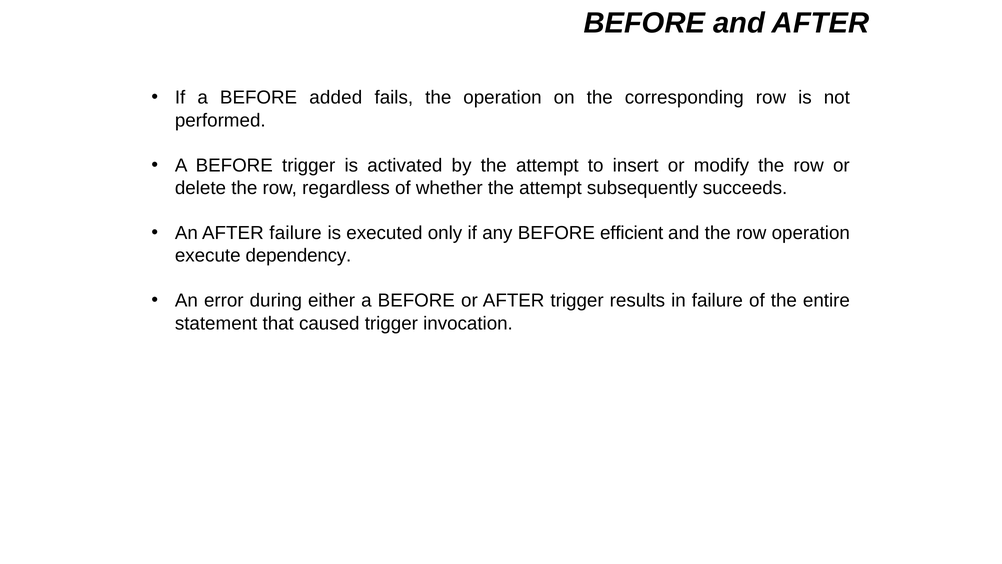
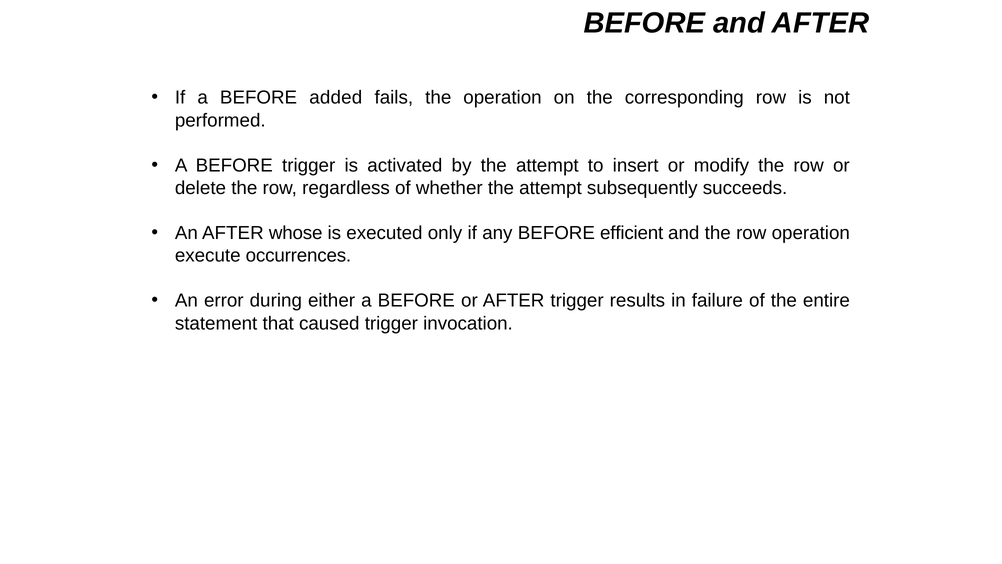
AFTER failure: failure -> whose
dependency: dependency -> occurrences
